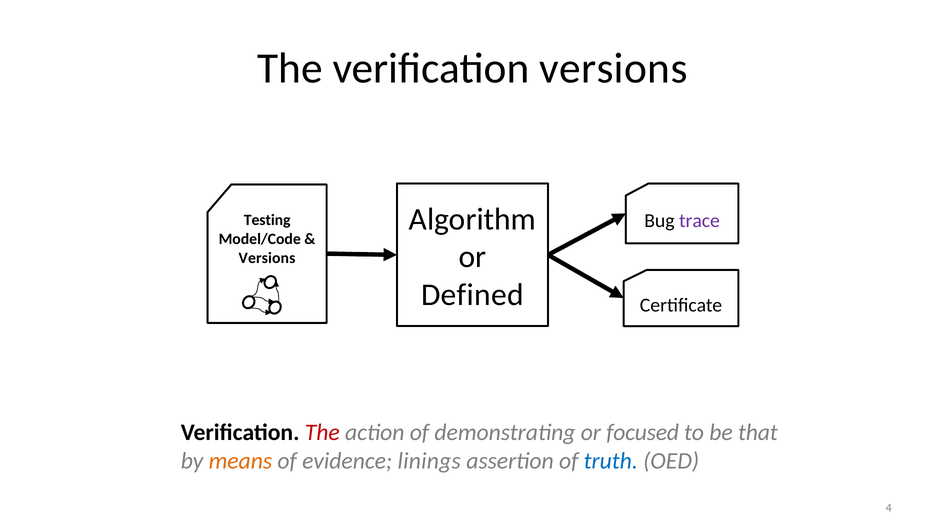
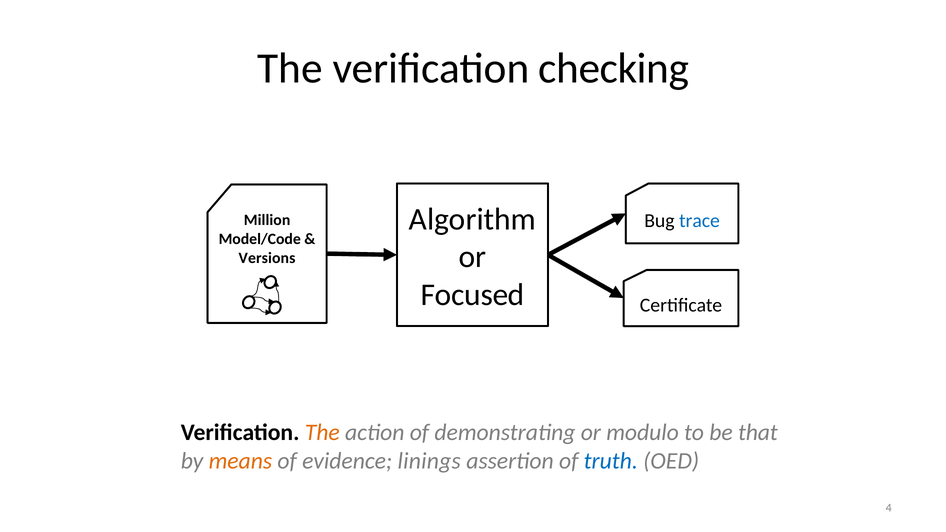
verification versions: versions -> checking
trace colour: purple -> blue
Testing: Testing -> Million
Defined: Defined -> Focused
The at (322, 432) colour: red -> orange
focused: focused -> modulo
